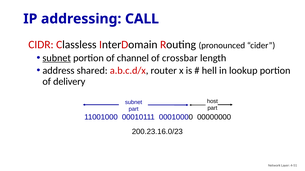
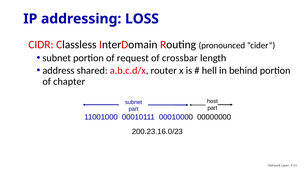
CALL: CALL -> LOSS
subnet at (57, 58) underline: present -> none
channel: channel -> request
lookup: lookup -> behind
delivery: delivery -> chapter
